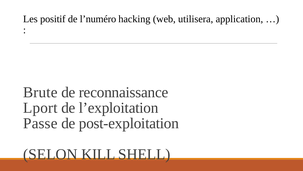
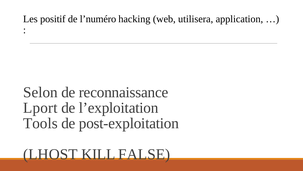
Brute: Brute -> Selon
Passe: Passe -> Tools
SELON: SELON -> LHOST
SHELL: SHELL -> FALSE
